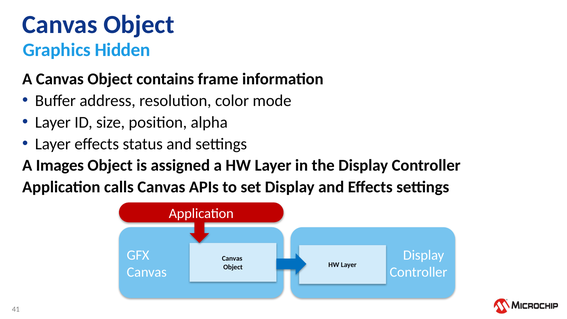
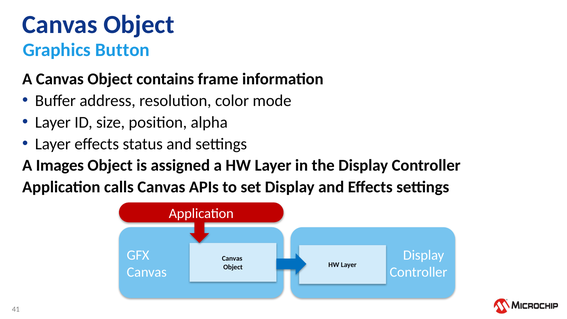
Hidden: Hidden -> Button
